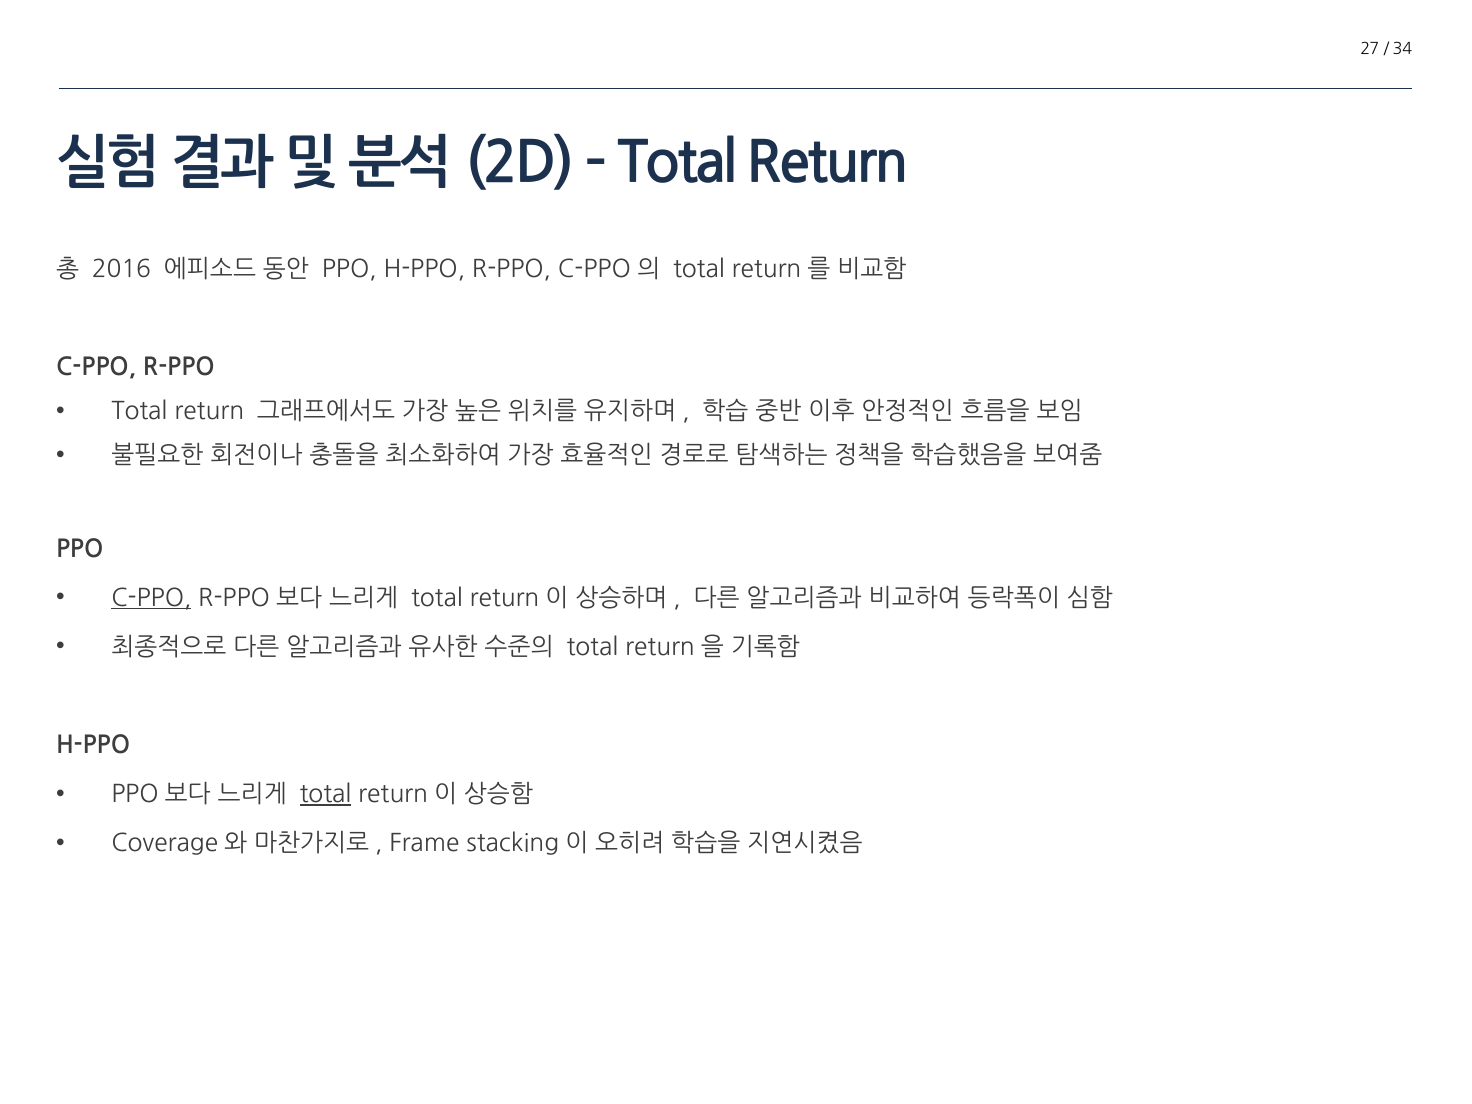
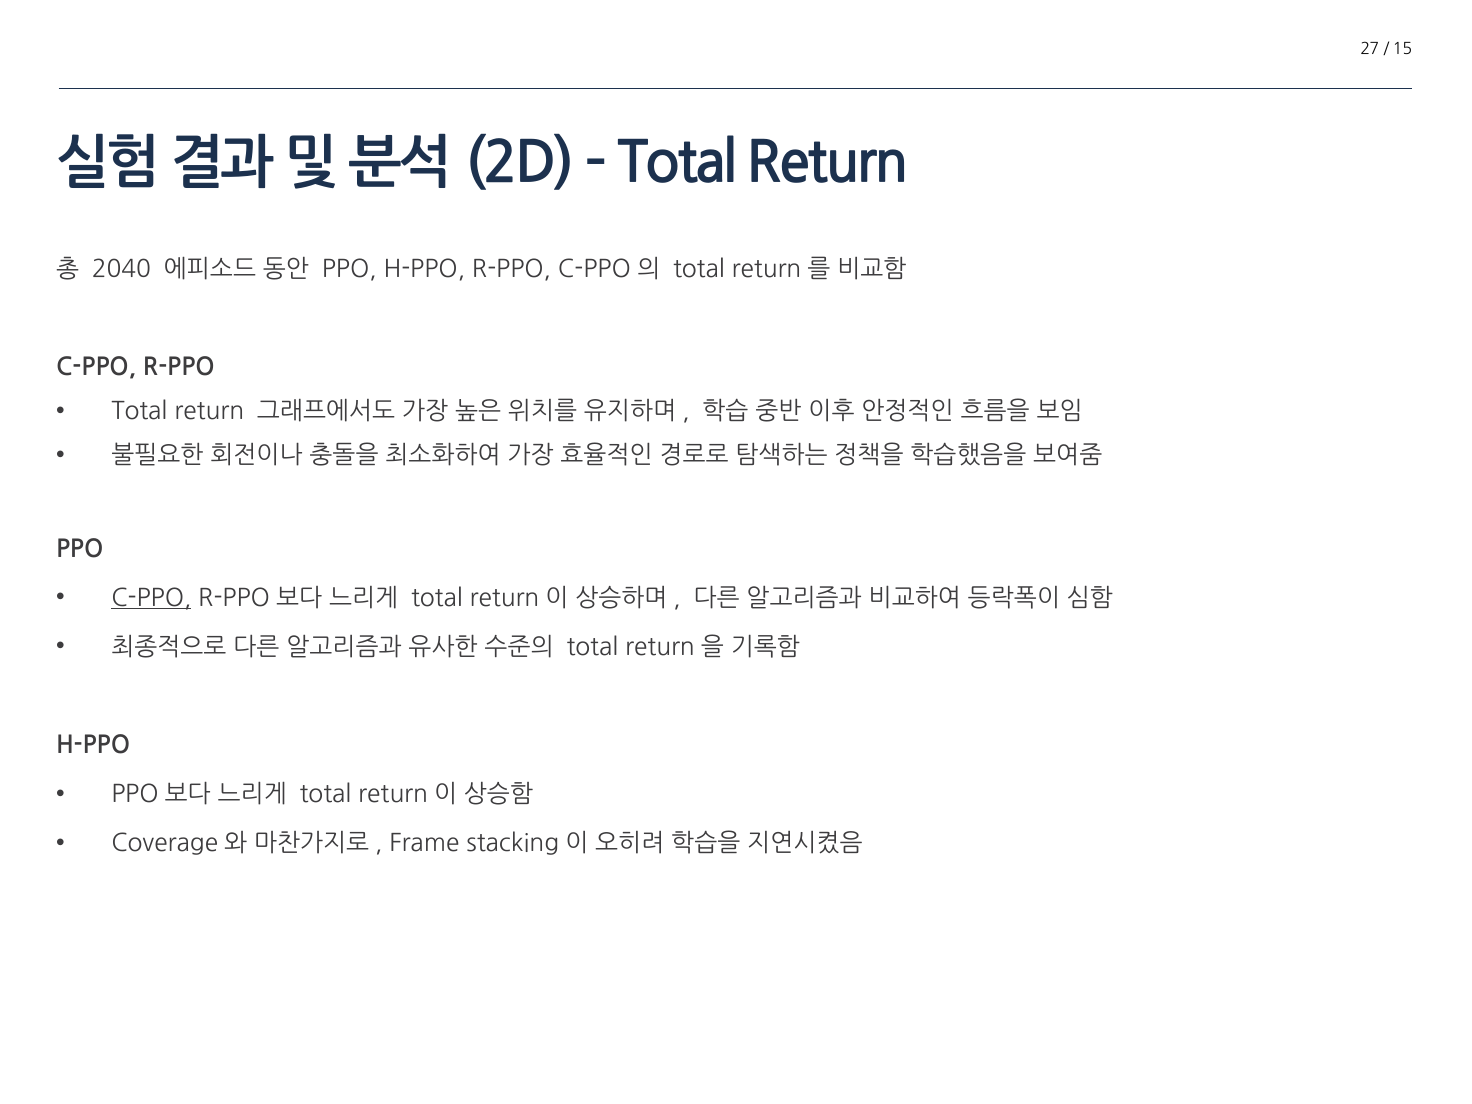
34: 34 -> 15
2016: 2016 -> 2040
total at (326, 794) underline: present -> none
